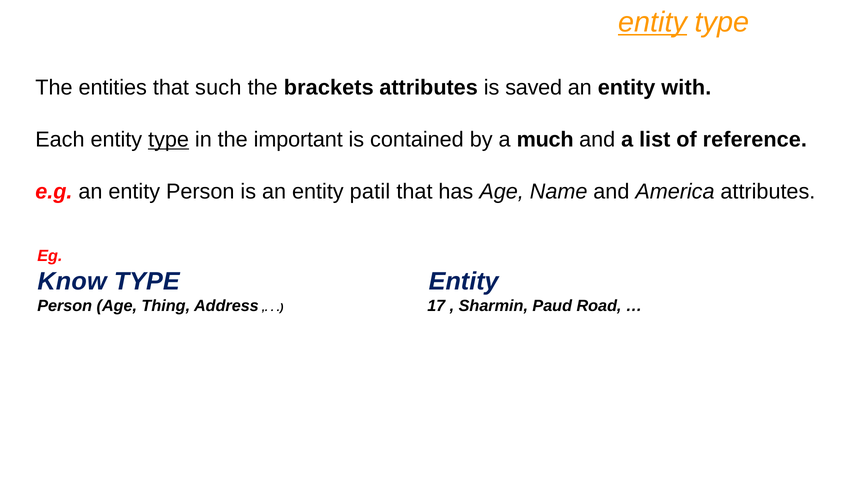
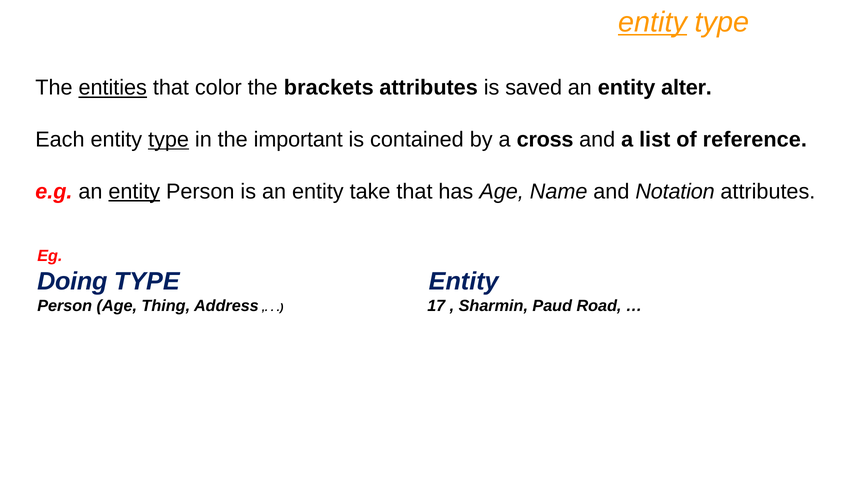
entities underline: none -> present
such: such -> color
with: with -> alter
much: much -> cross
entity at (134, 192) underline: none -> present
patil: patil -> take
America: America -> Notation
Know: Know -> Doing
